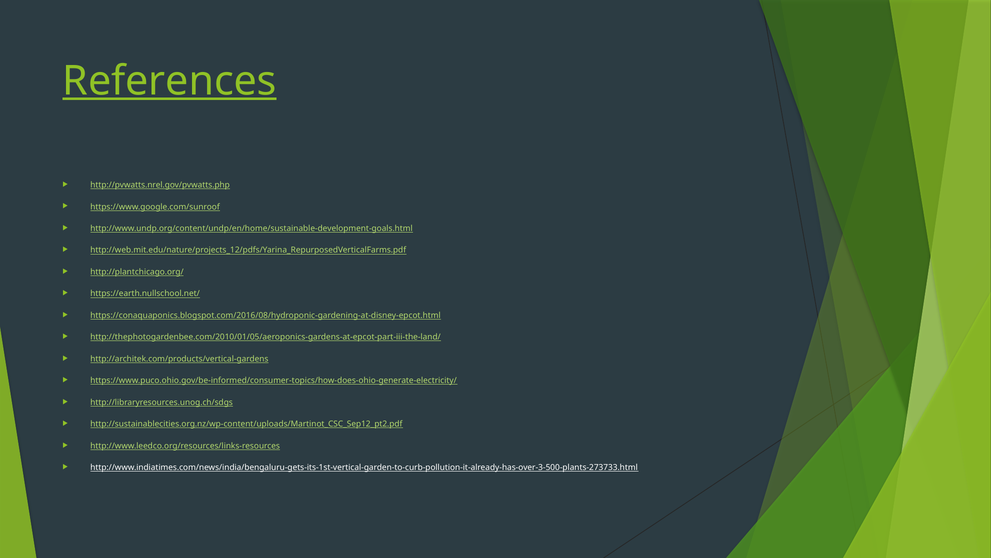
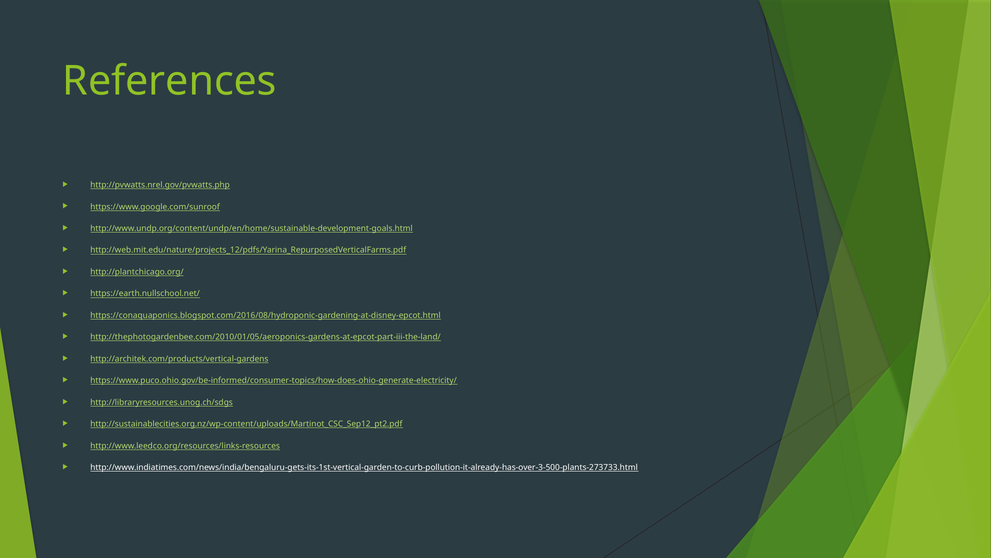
References underline: present -> none
